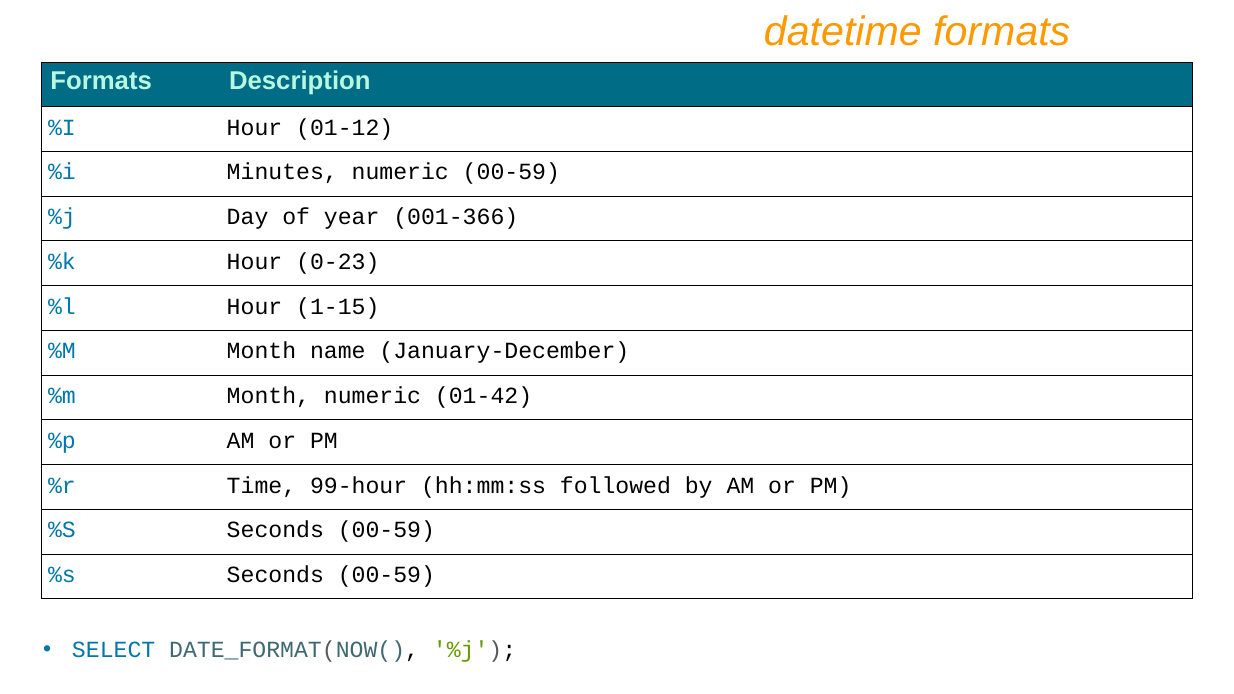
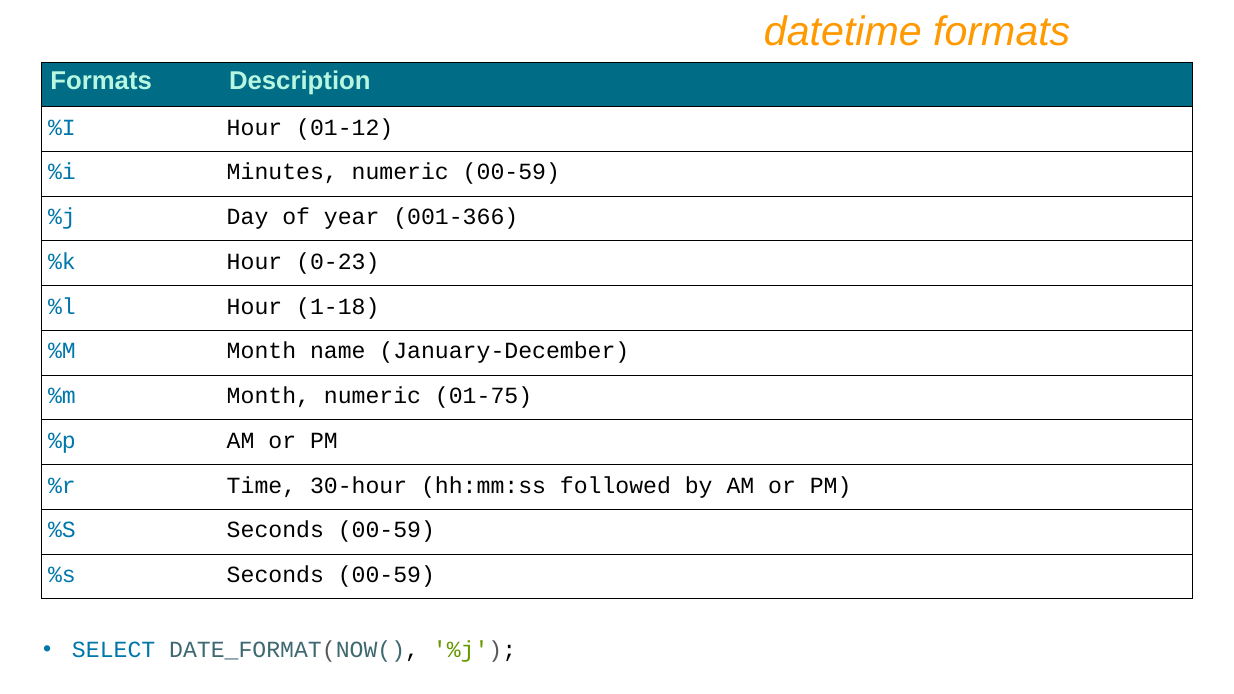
1-15: 1-15 -> 1-18
01-42: 01-42 -> 01-75
99-hour: 99-hour -> 30-hour
